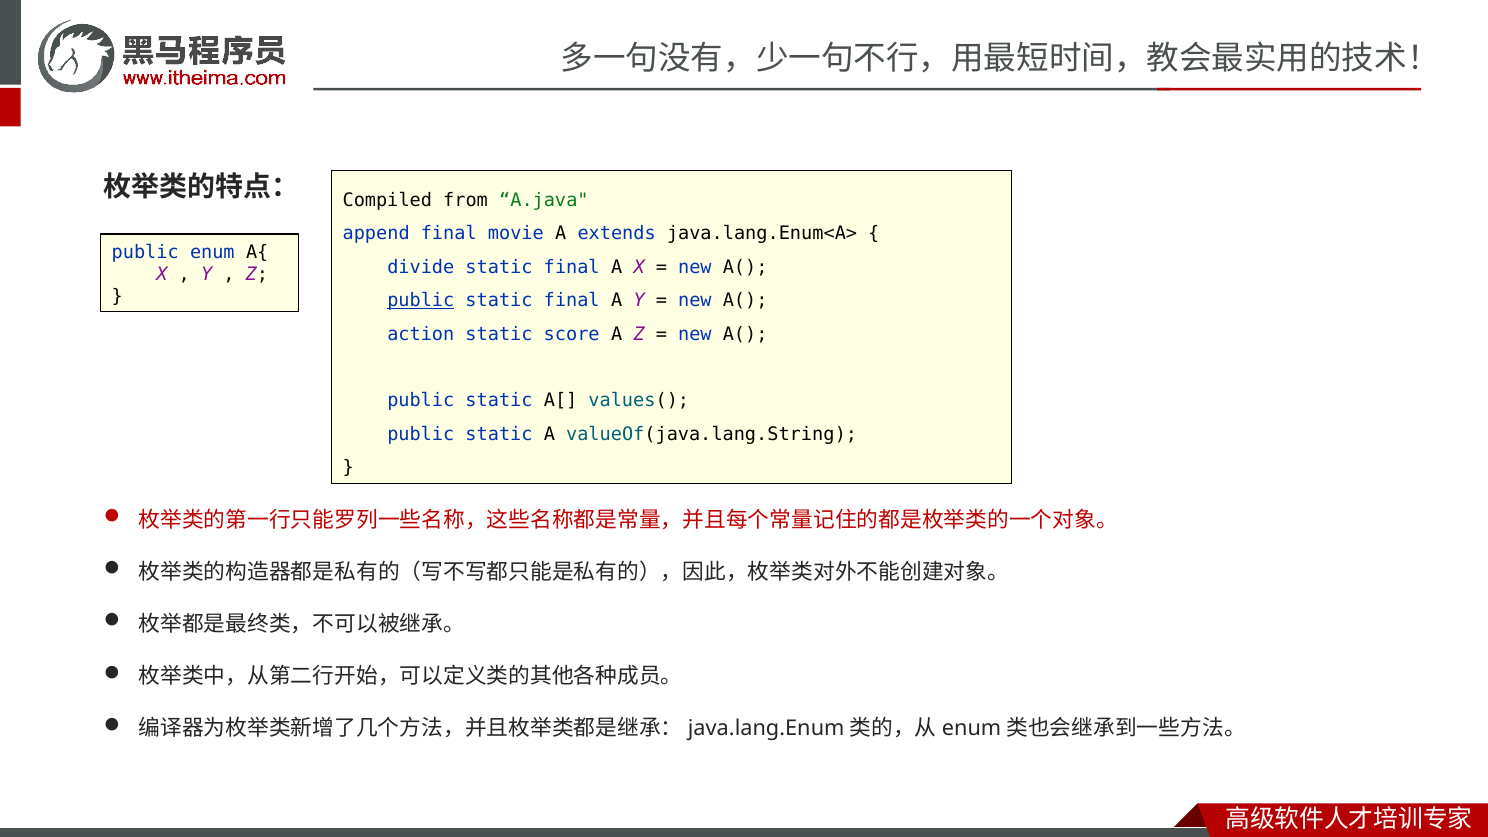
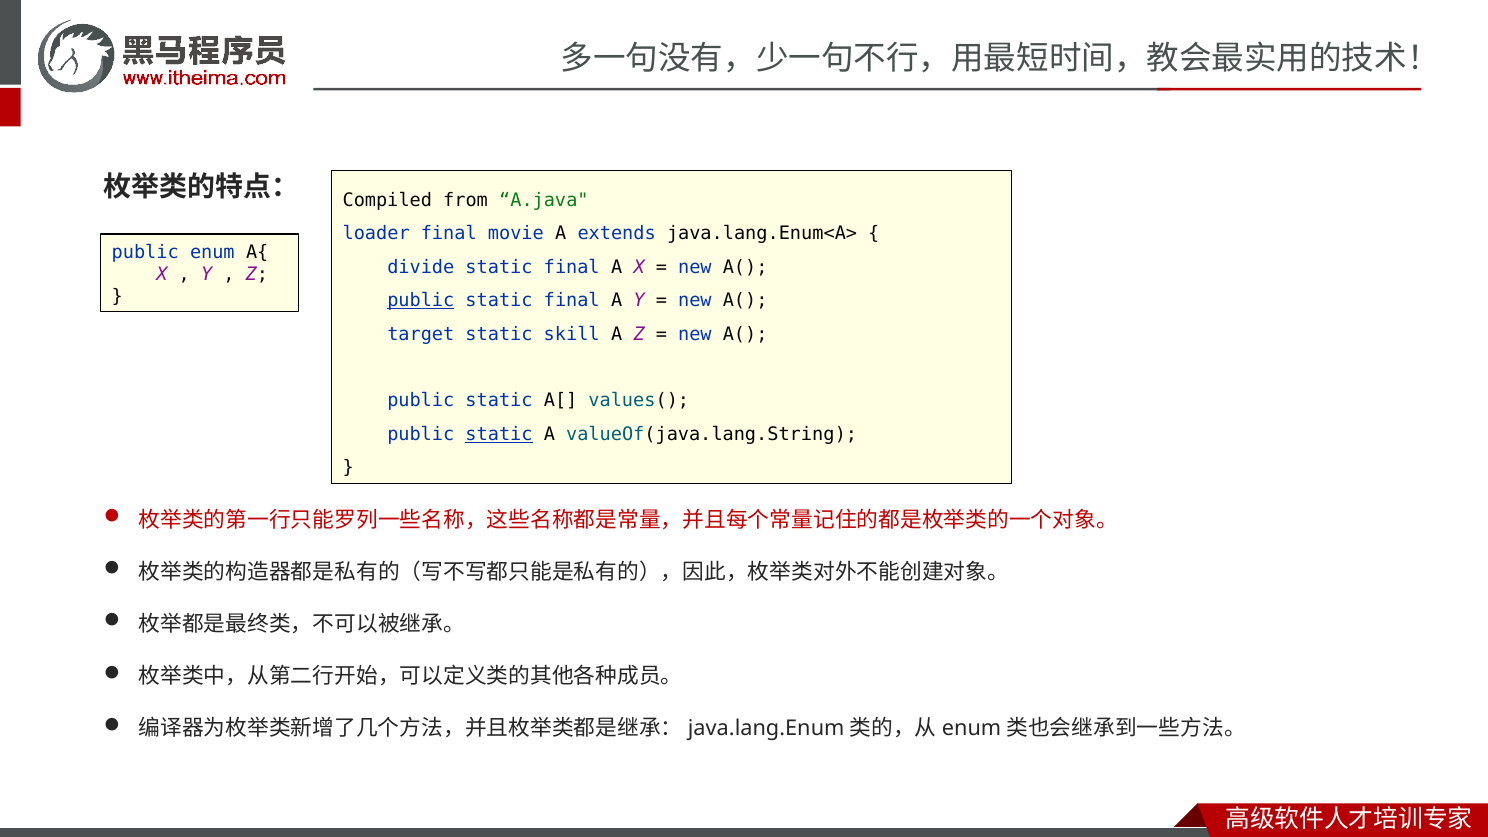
append: append -> loader
action: action -> target
score: score -> skill
static at (499, 434) underline: none -> present
